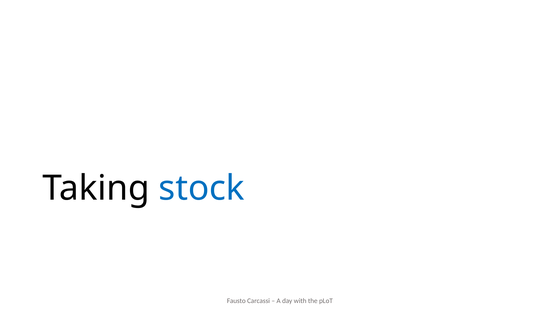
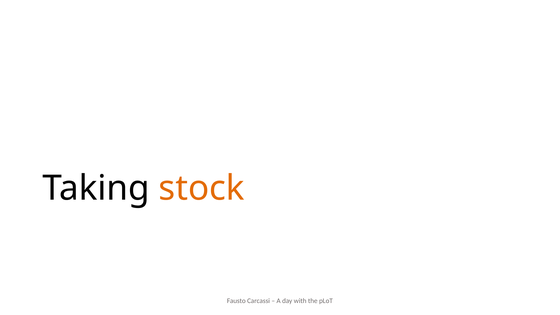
stock colour: blue -> orange
